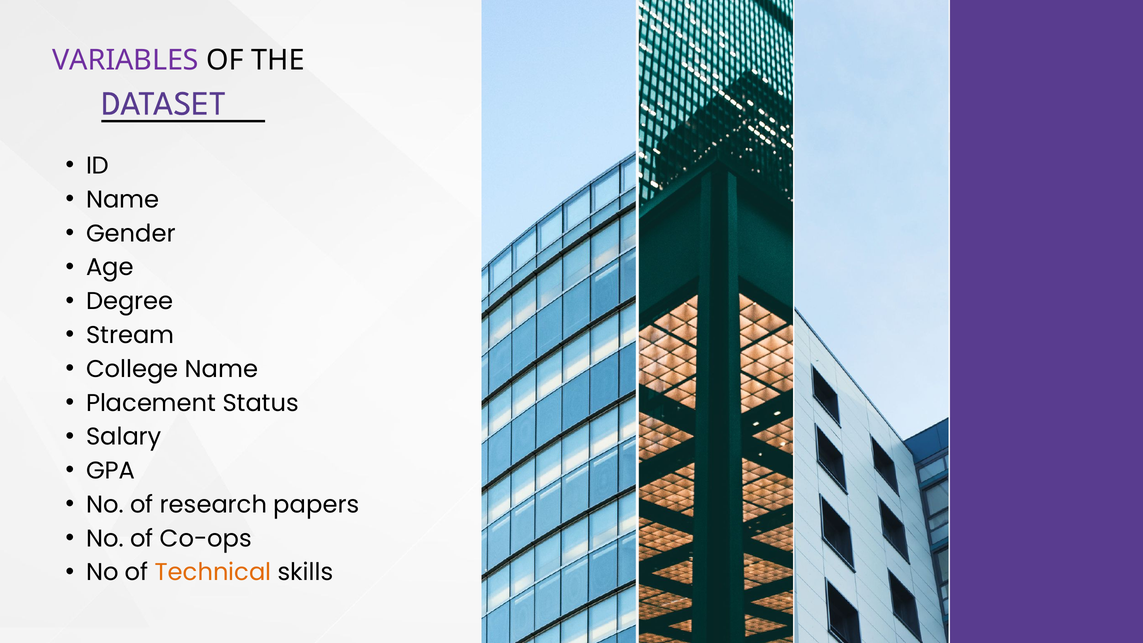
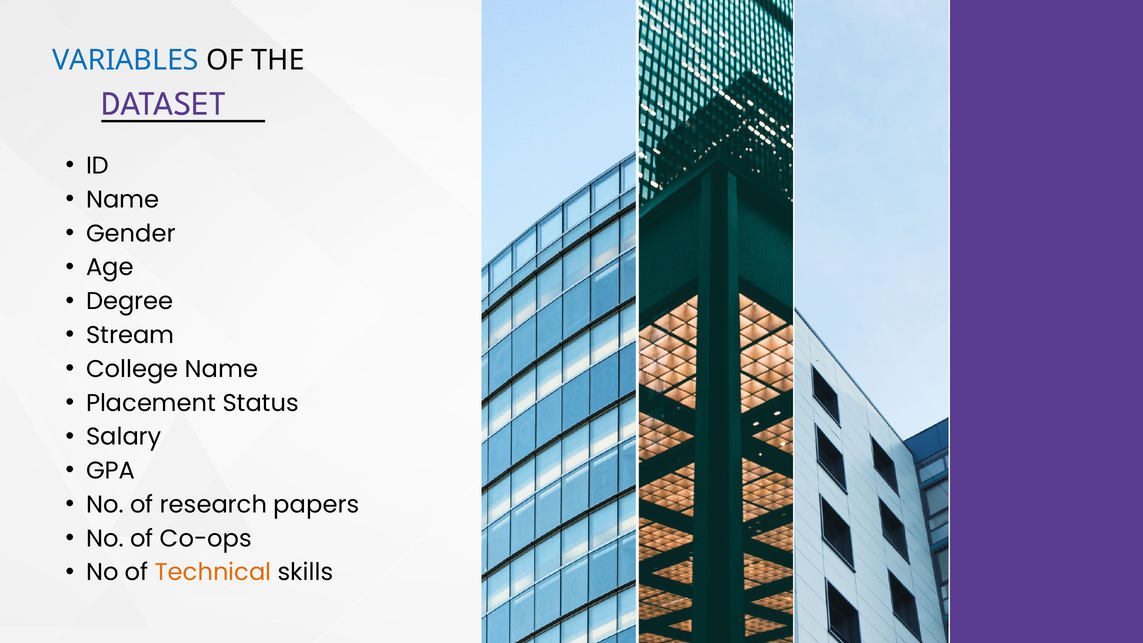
VARIABLES colour: purple -> blue
